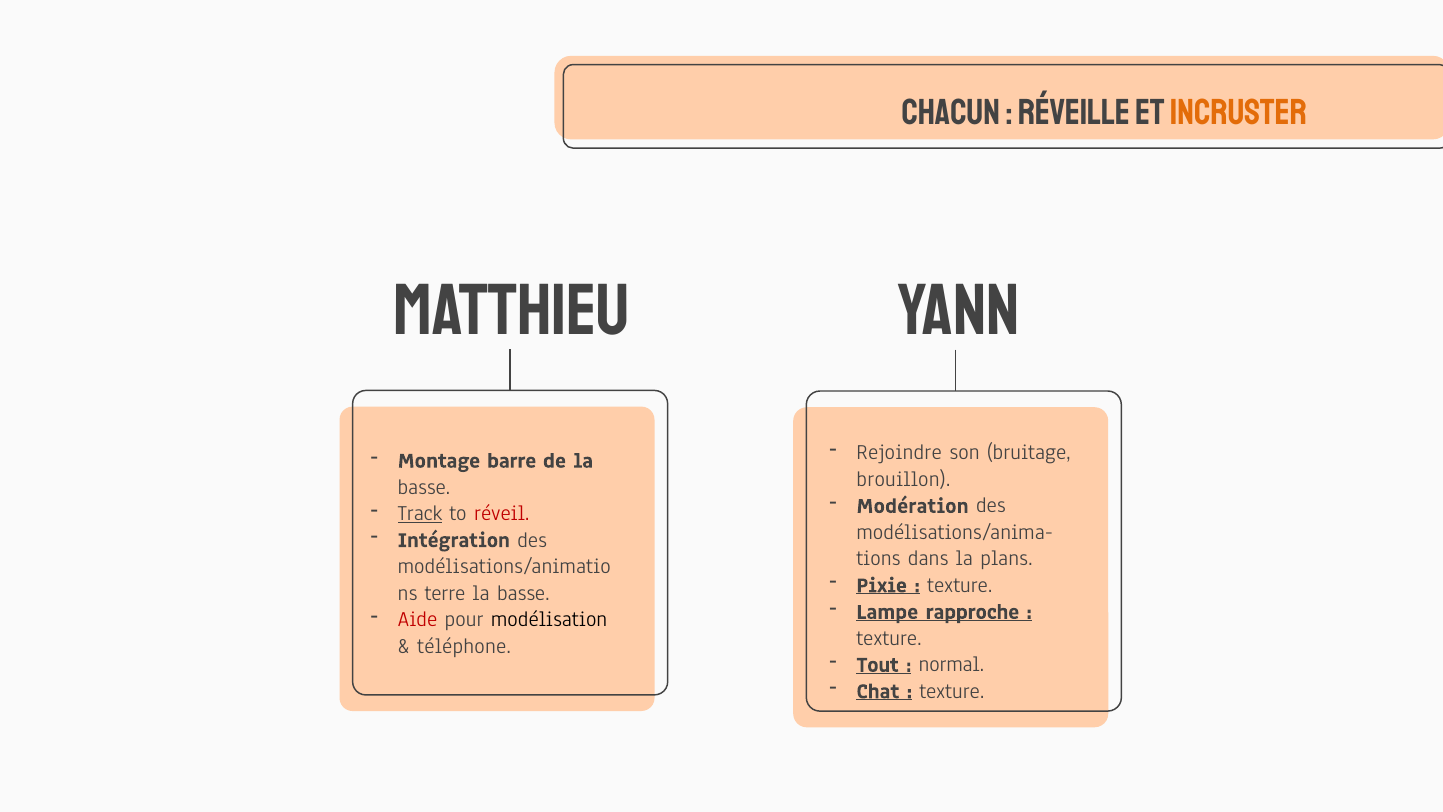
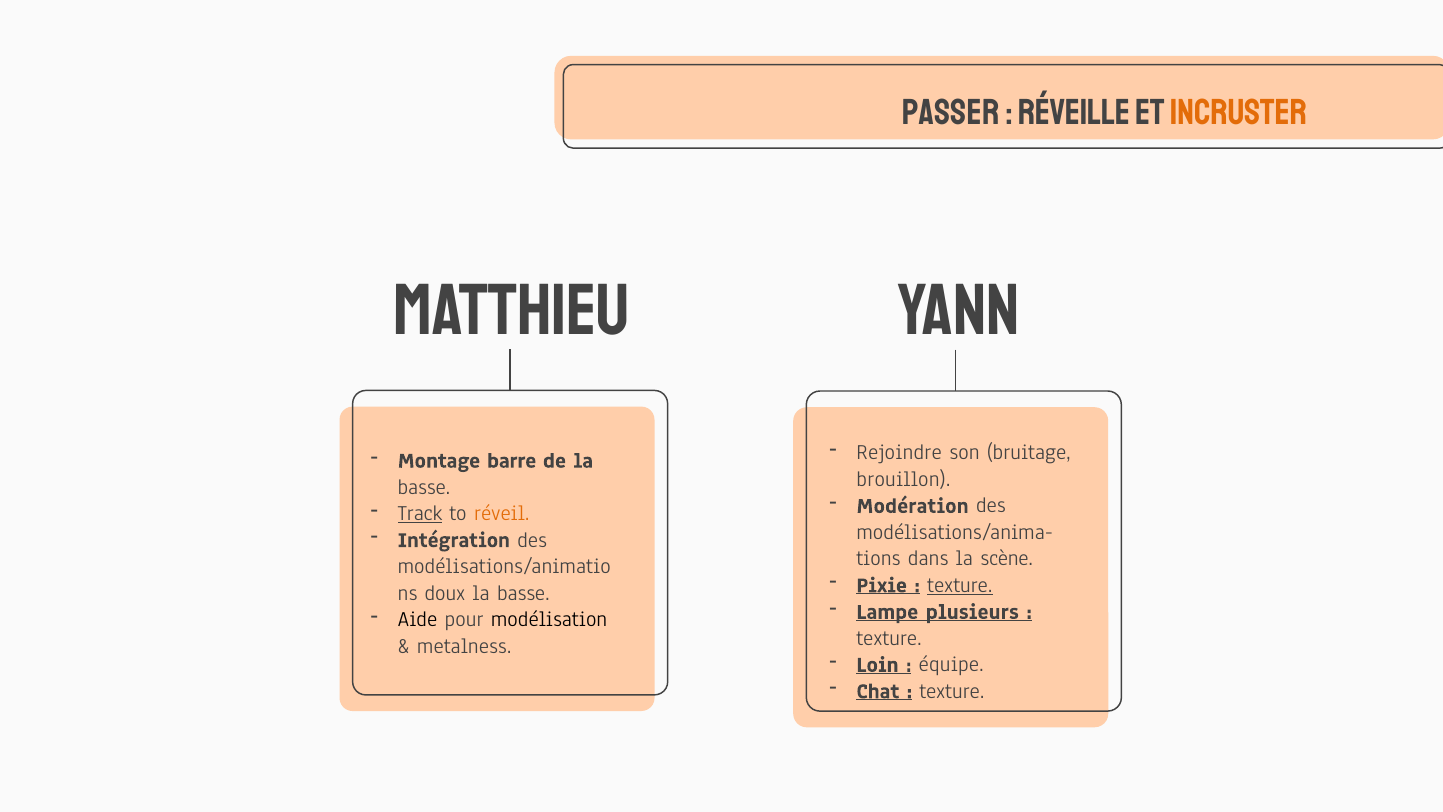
Chacun: Chacun -> Passer
réveil colour: red -> orange
plans: plans -> scène
texture at (960, 585) underline: none -> present
terre: terre -> doux
rapproche: rapproche -> plusieurs
Aide colour: red -> black
téléphone: téléphone -> metalness
Tout: Tout -> Loin
normal: normal -> équipe
